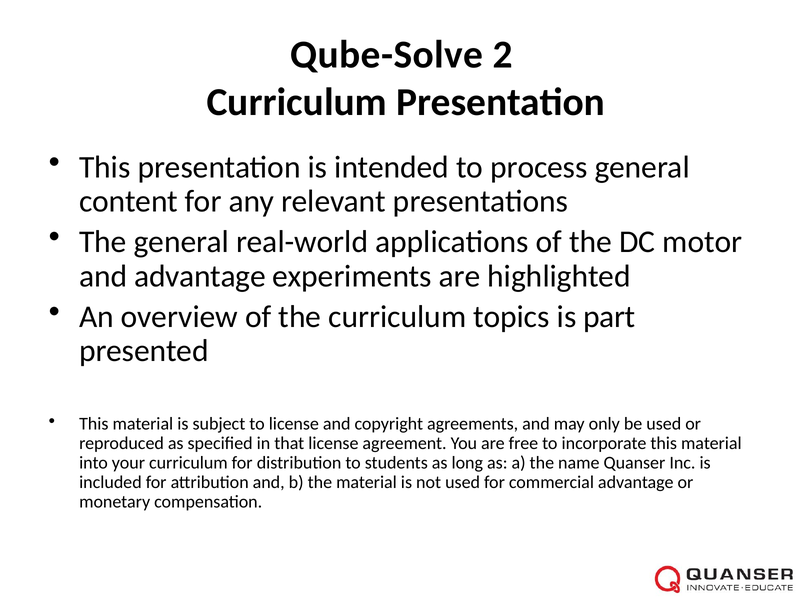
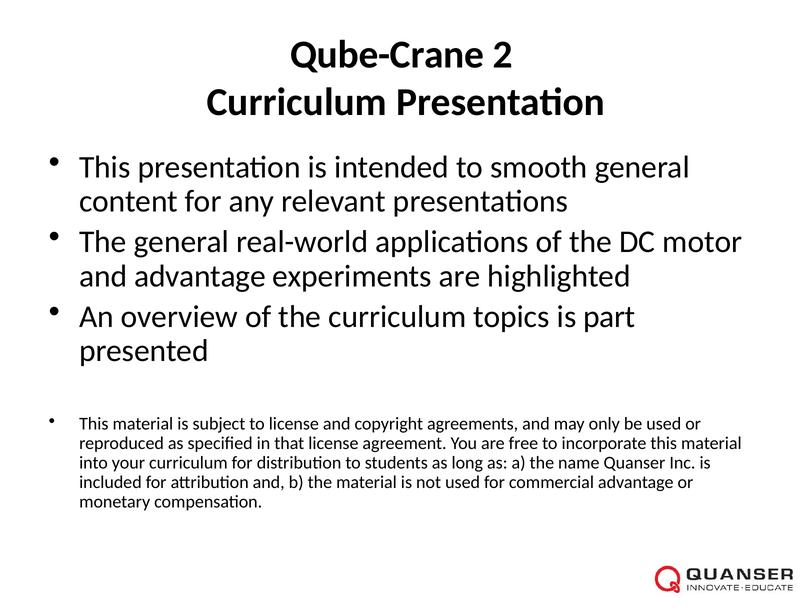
Qube-Solve: Qube-Solve -> Qube-Crane
process: process -> smooth
